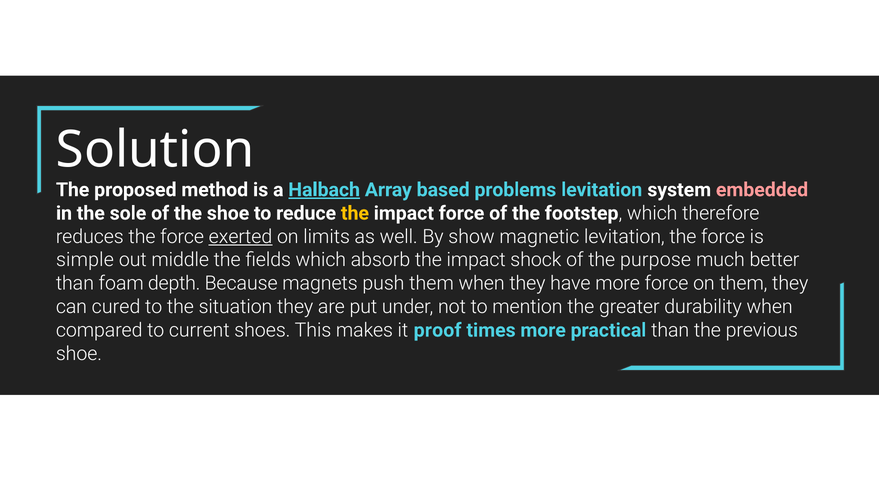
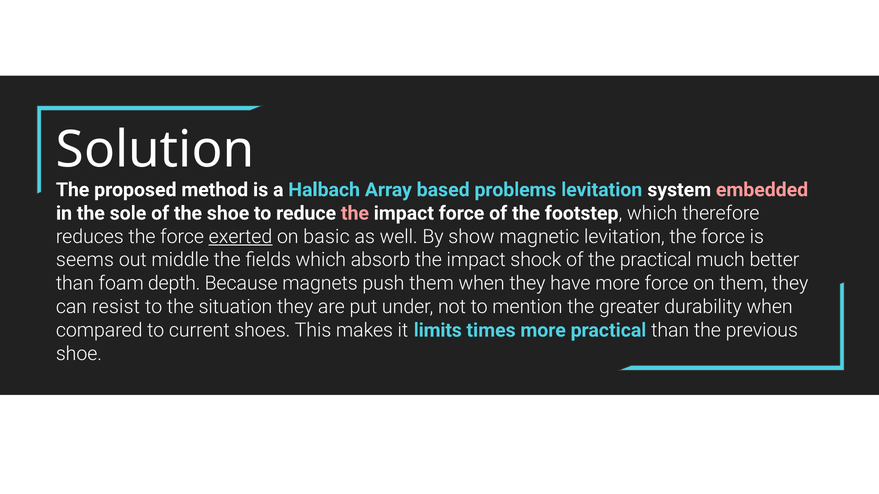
Halbach underline: present -> none
the at (355, 213) colour: yellow -> pink
limits: limits -> basic
simple: simple -> seems
the purpose: purpose -> practical
cured: cured -> resist
proof: proof -> limits
